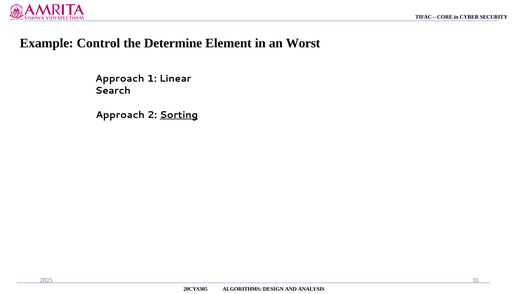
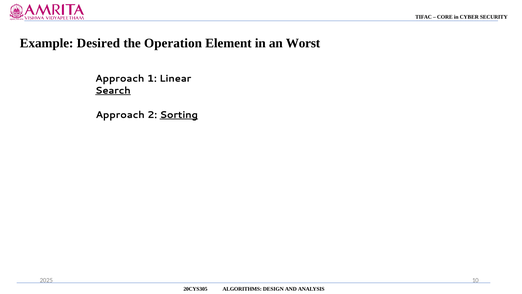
Control: Control -> Desired
Determine: Determine -> Operation
Search underline: none -> present
